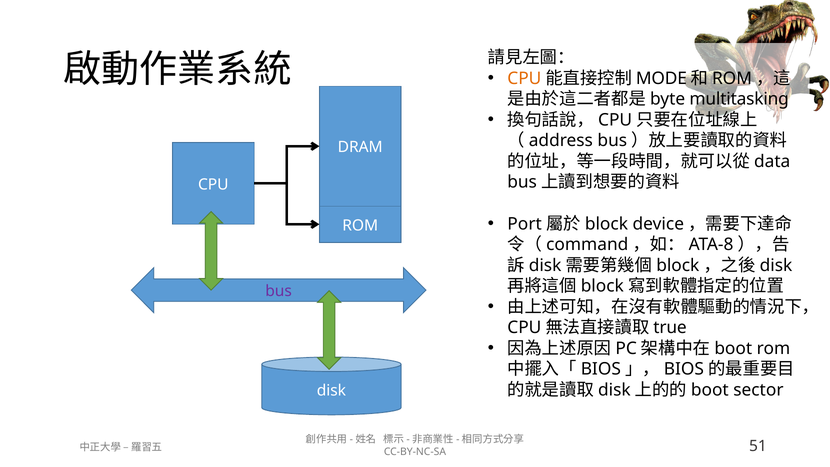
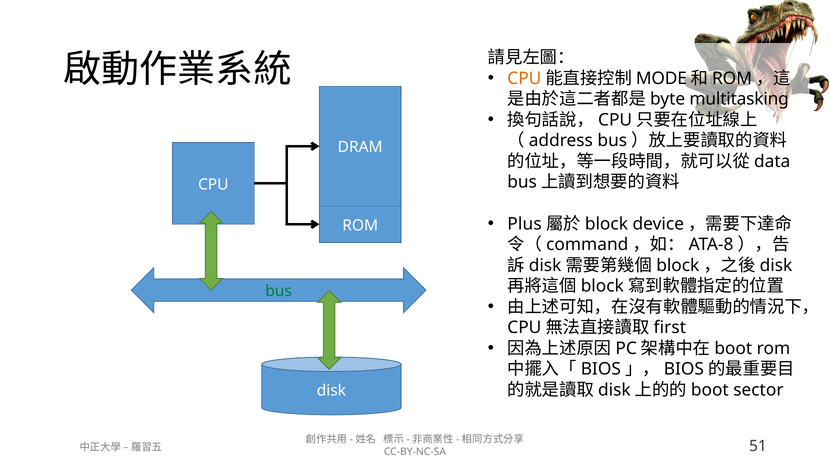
Port: Port -> Plus
bus at (279, 291) colour: purple -> green
true: true -> first
